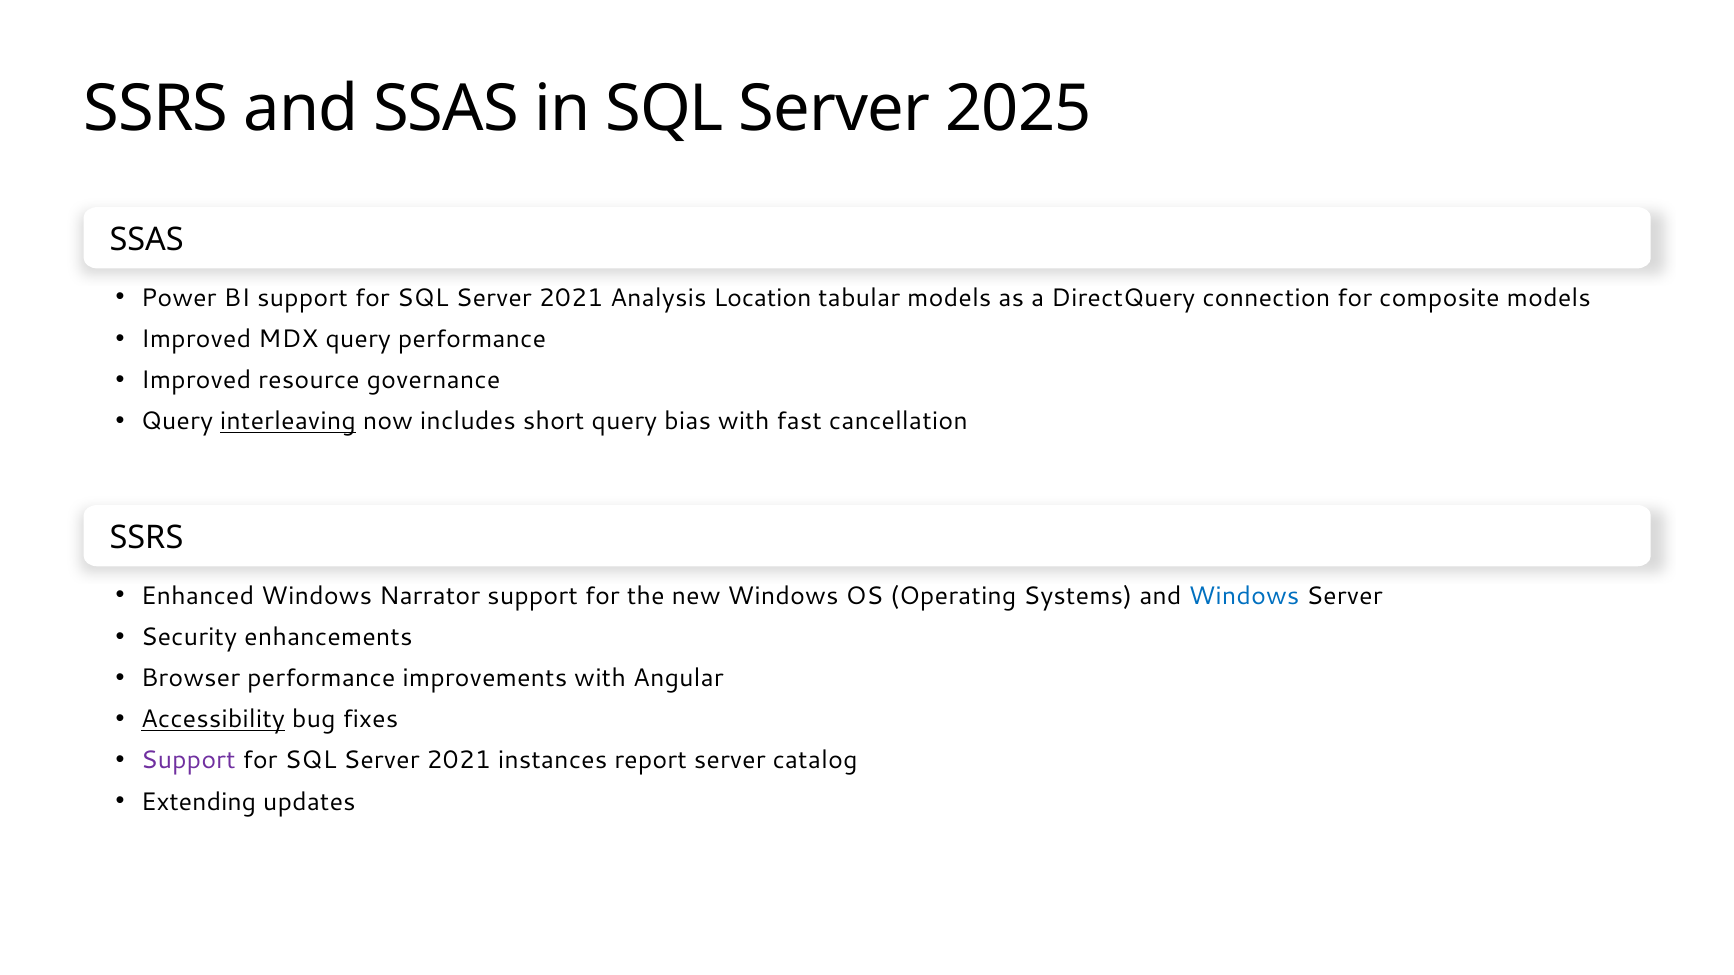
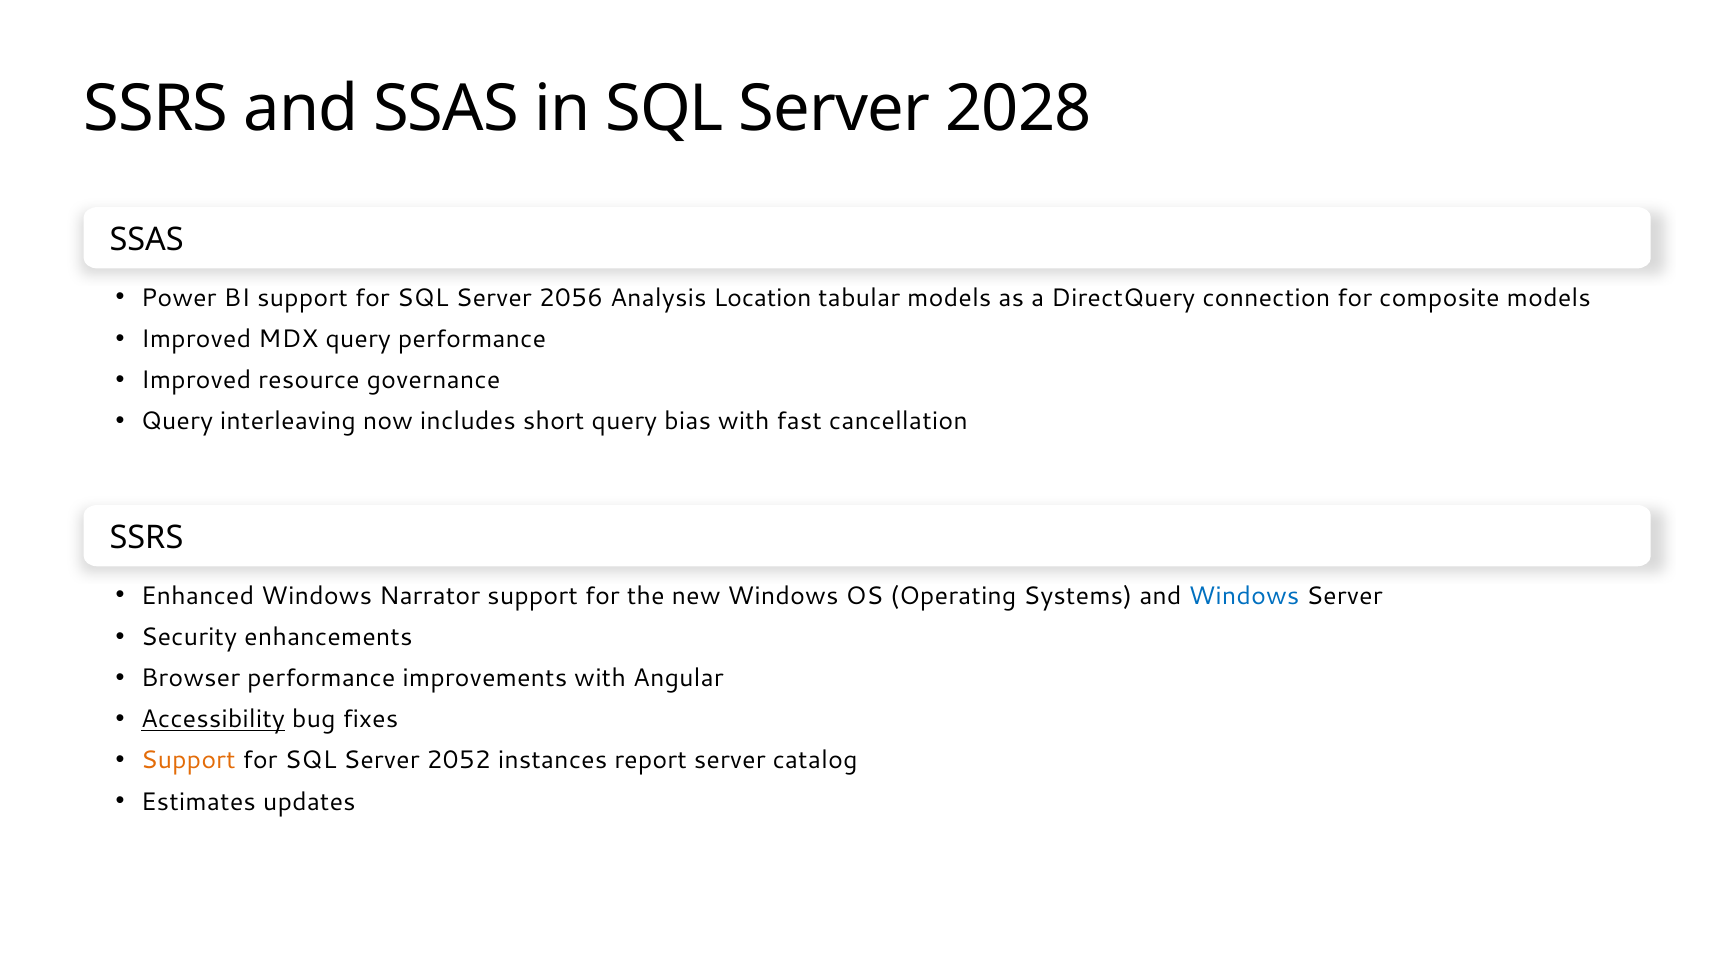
2025: 2025 -> 2028
2021 at (571, 298): 2021 -> 2056
interleaving underline: present -> none
Support at (188, 761) colour: purple -> orange
2021 at (459, 761): 2021 -> 2052
Extending: Extending -> Estimates
